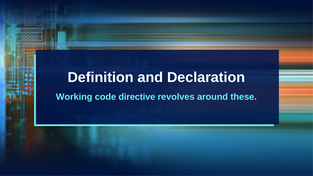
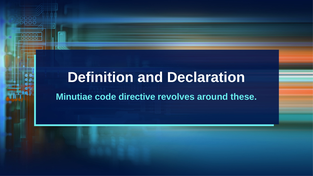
Working: Working -> Minutiae
